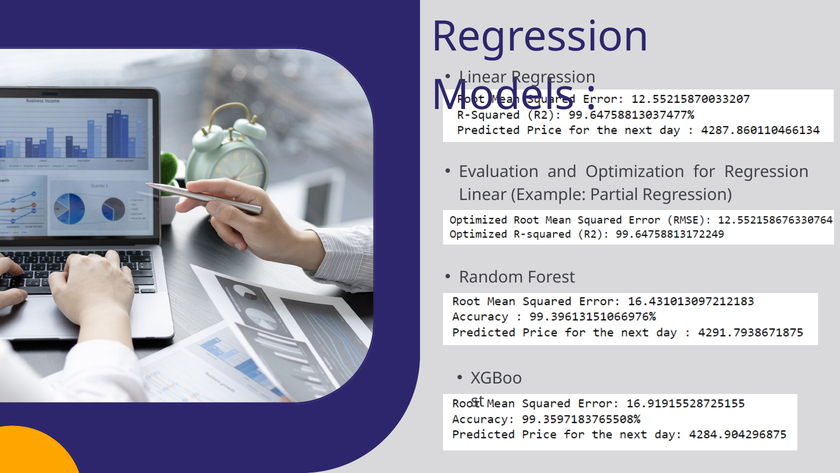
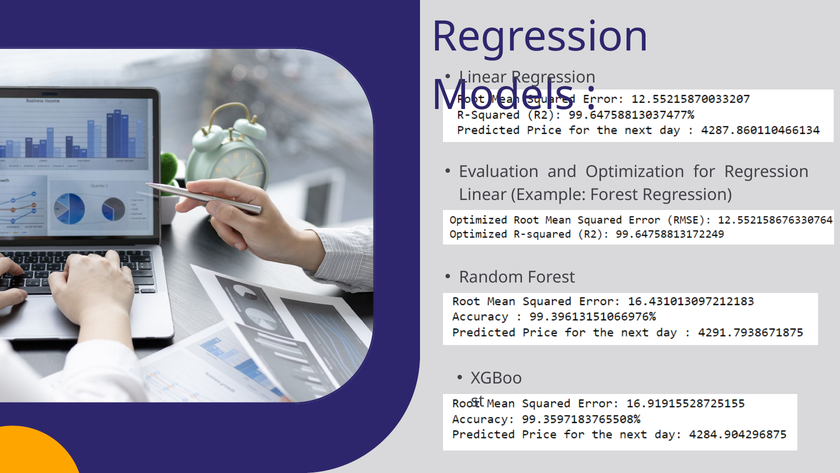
Example Partial: Partial -> Forest
